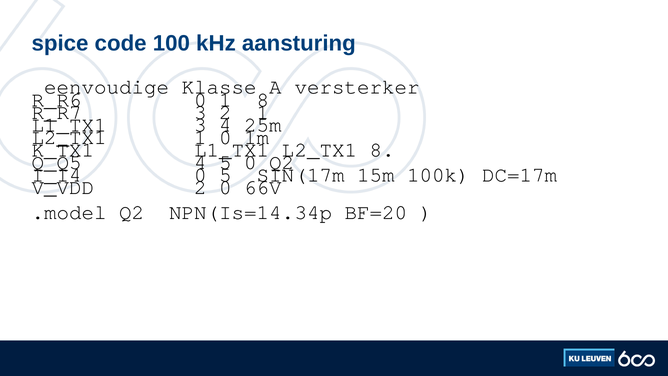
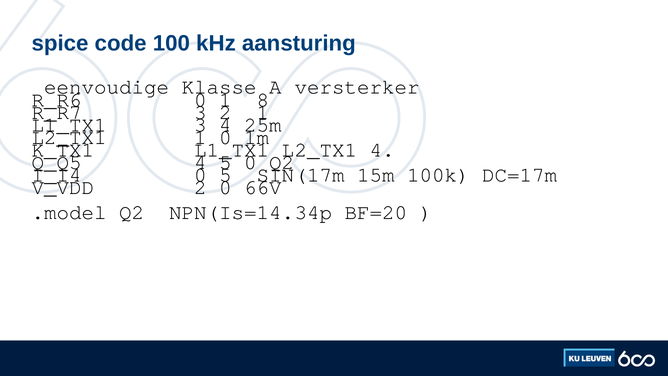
L2_TX1 8: 8 -> 4
